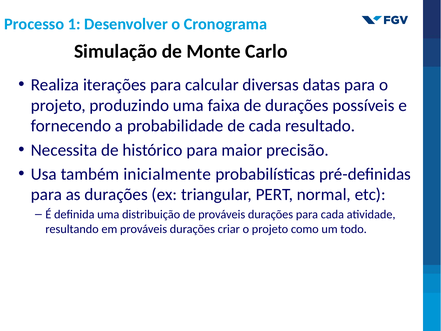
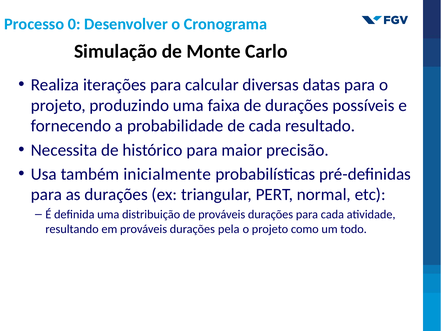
1: 1 -> 0
criar: criar -> pela
